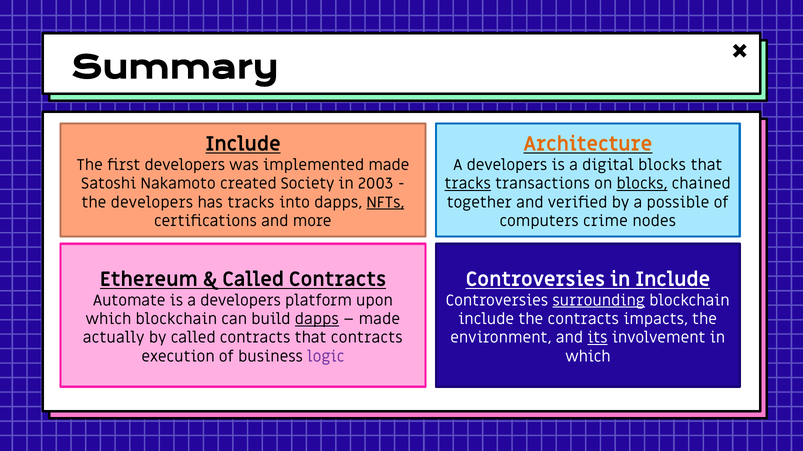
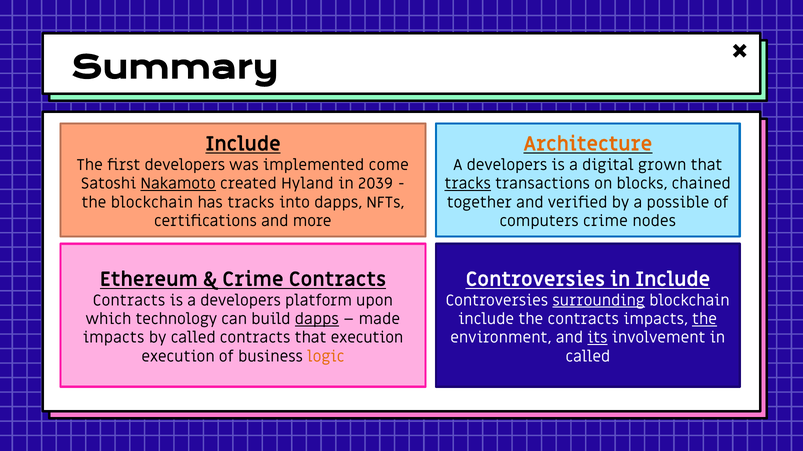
implemented made: made -> come
digital blocks: blocks -> grown
Nakamoto underline: none -> present
Society: Society -> Hyland
2003: 2003 -> 2039
blocks at (642, 184) underline: present -> none
the developers: developers -> blockchain
NFTs underline: present -> none
Called at (253, 280): Called -> Crime
Automate at (129, 301): Automate -> Contracts
which blockchain: blockchain -> technology
the at (705, 320) underline: none -> present
actually at (114, 338): actually -> impacts
that contracts: contracts -> execution
logic colour: purple -> orange
which at (588, 357): which -> called
